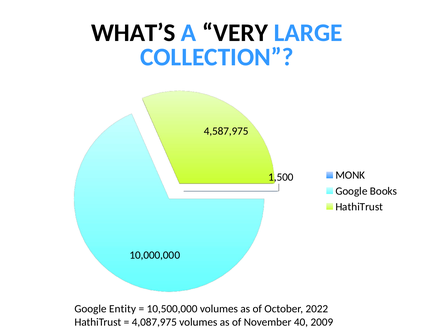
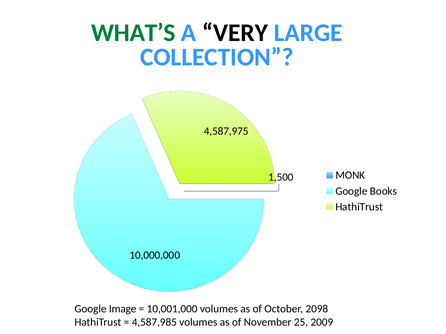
WHAT’S colour: black -> green
Entity: Entity -> Image
10,500,000: 10,500,000 -> 10,001,000
2022: 2022 -> 2098
4,087,975: 4,087,975 -> 4,587,985
40: 40 -> 25
